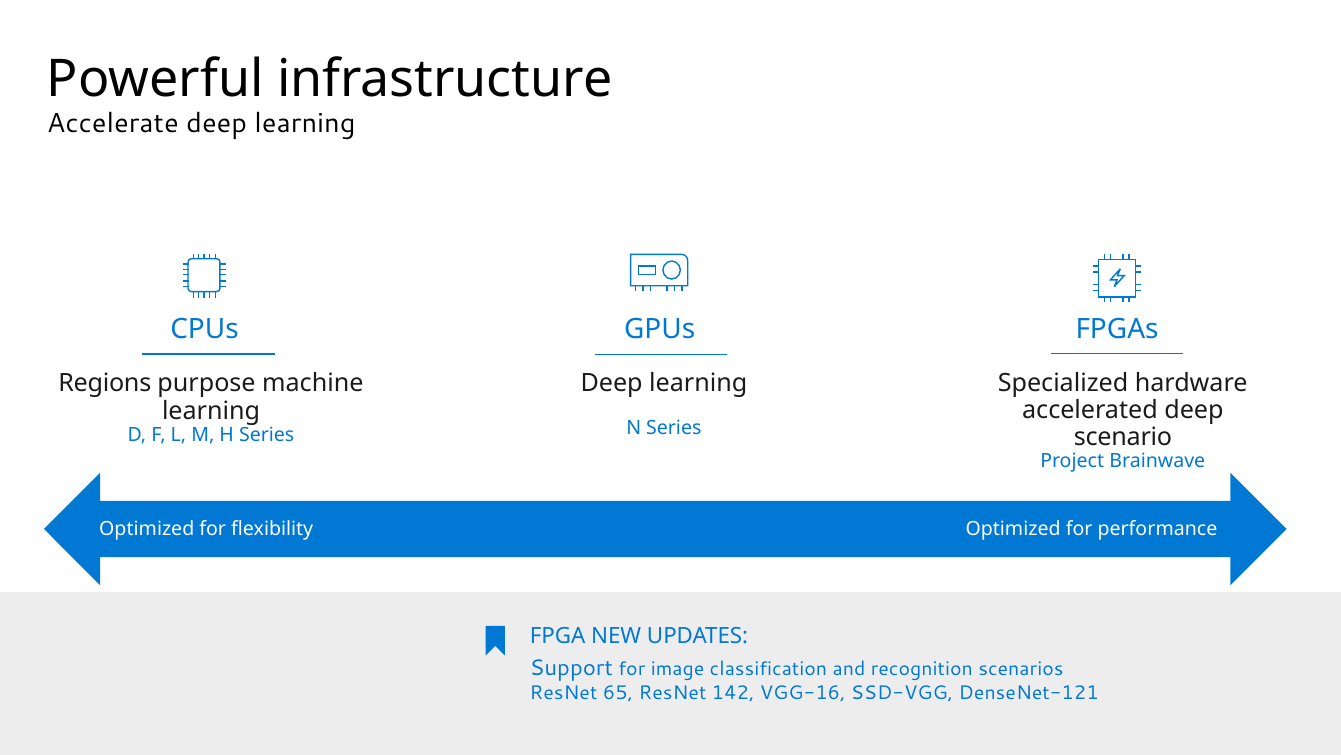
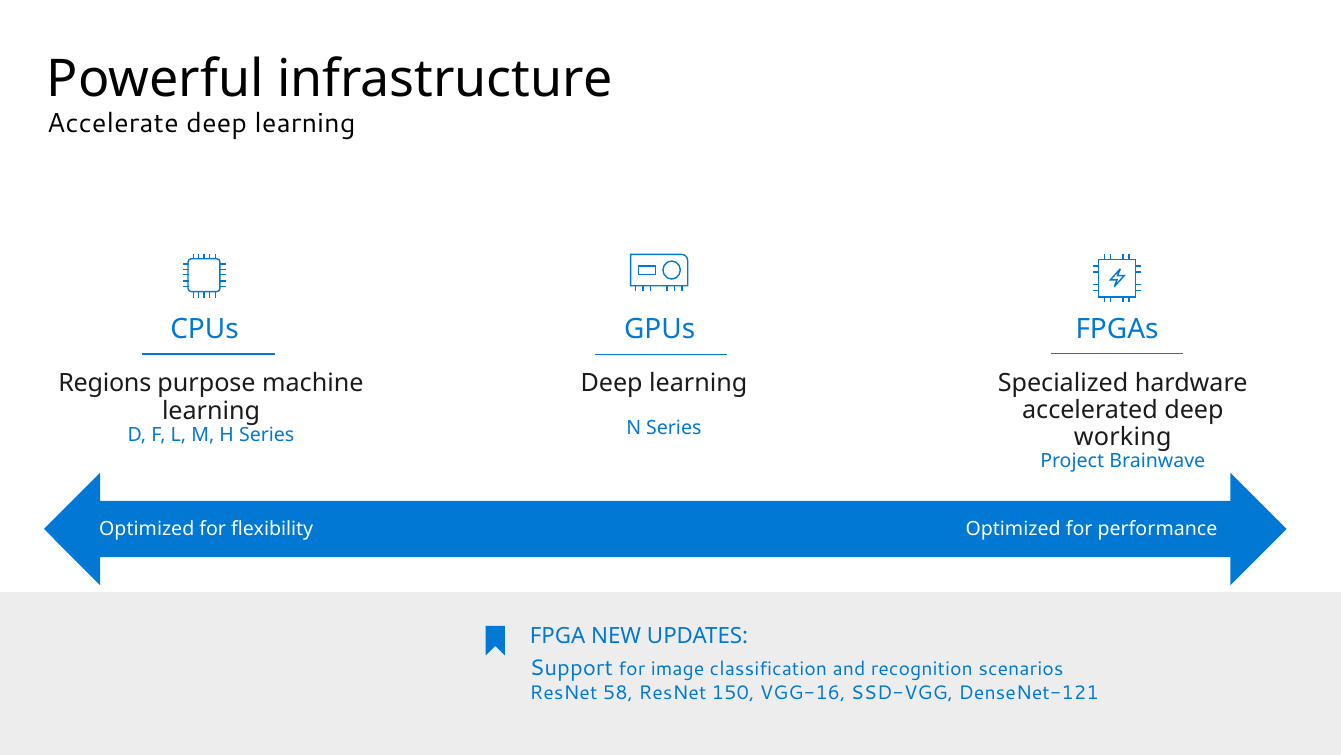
scenario: scenario -> working
65: 65 -> 58
142: 142 -> 150
